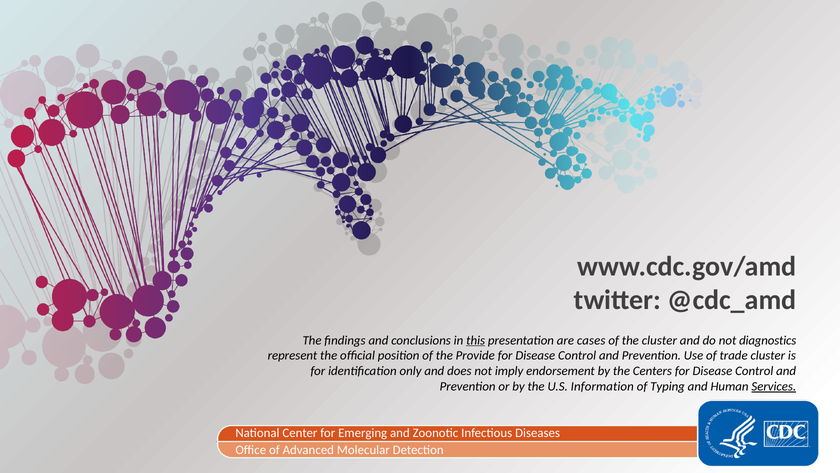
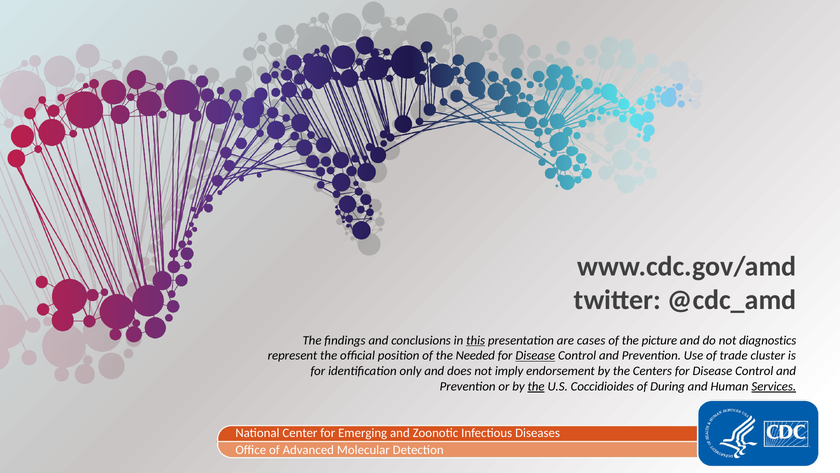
the cluster: cluster -> picture
Provide: Provide -> Needed
Disease at (535, 355) underline: none -> present
the at (536, 386) underline: none -> present
Information: Information -> Coccidioides
Typing: Typing -> During
